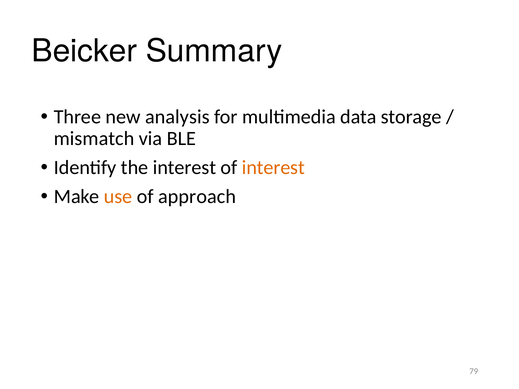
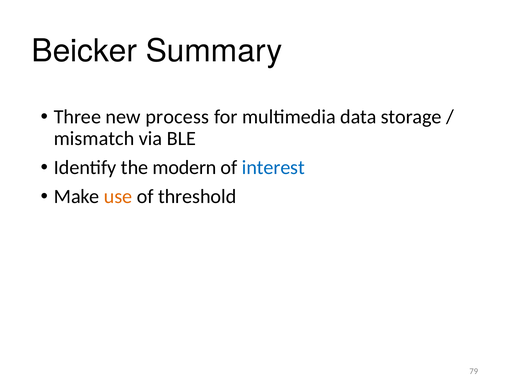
analysis: analysis -> process
the interest: interest -> modern
interest at (273, 168) colour: orange -> blue
approach: approach -> threshold
